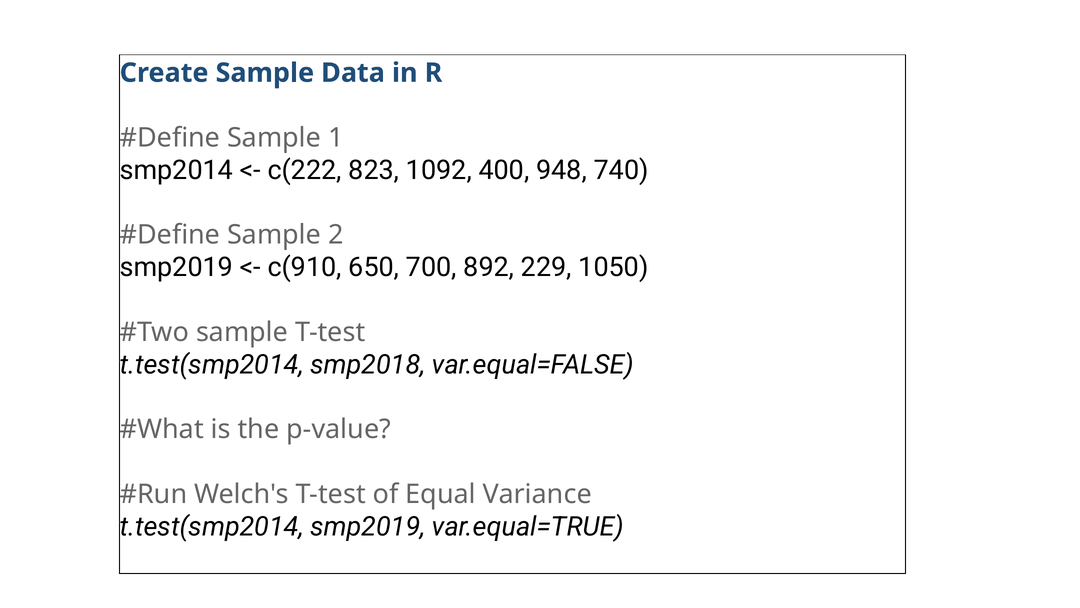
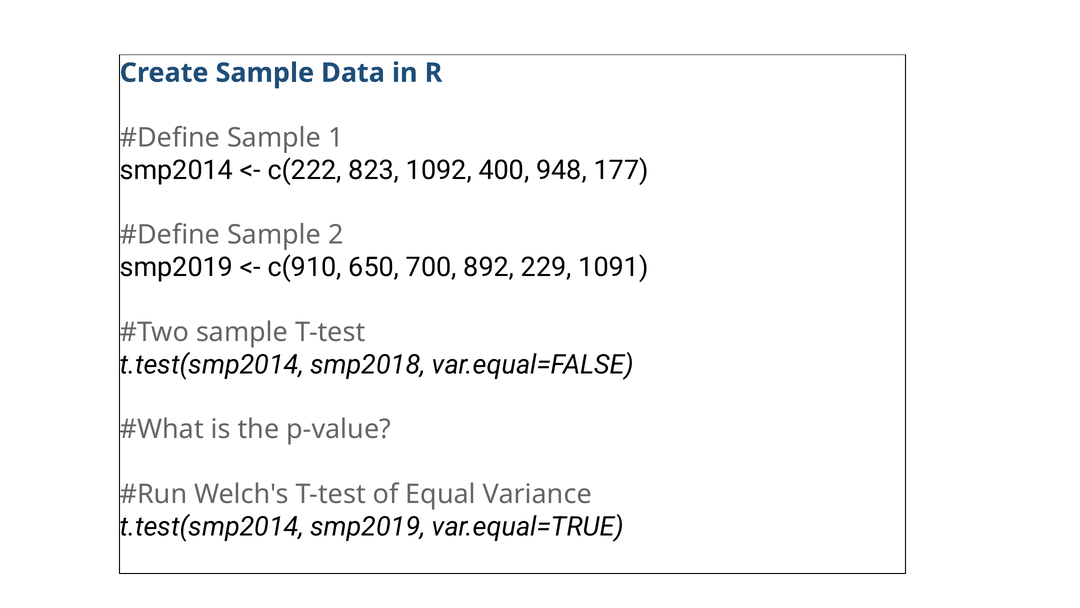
740: 740 -> 177
1050: 1050 -> 1091
